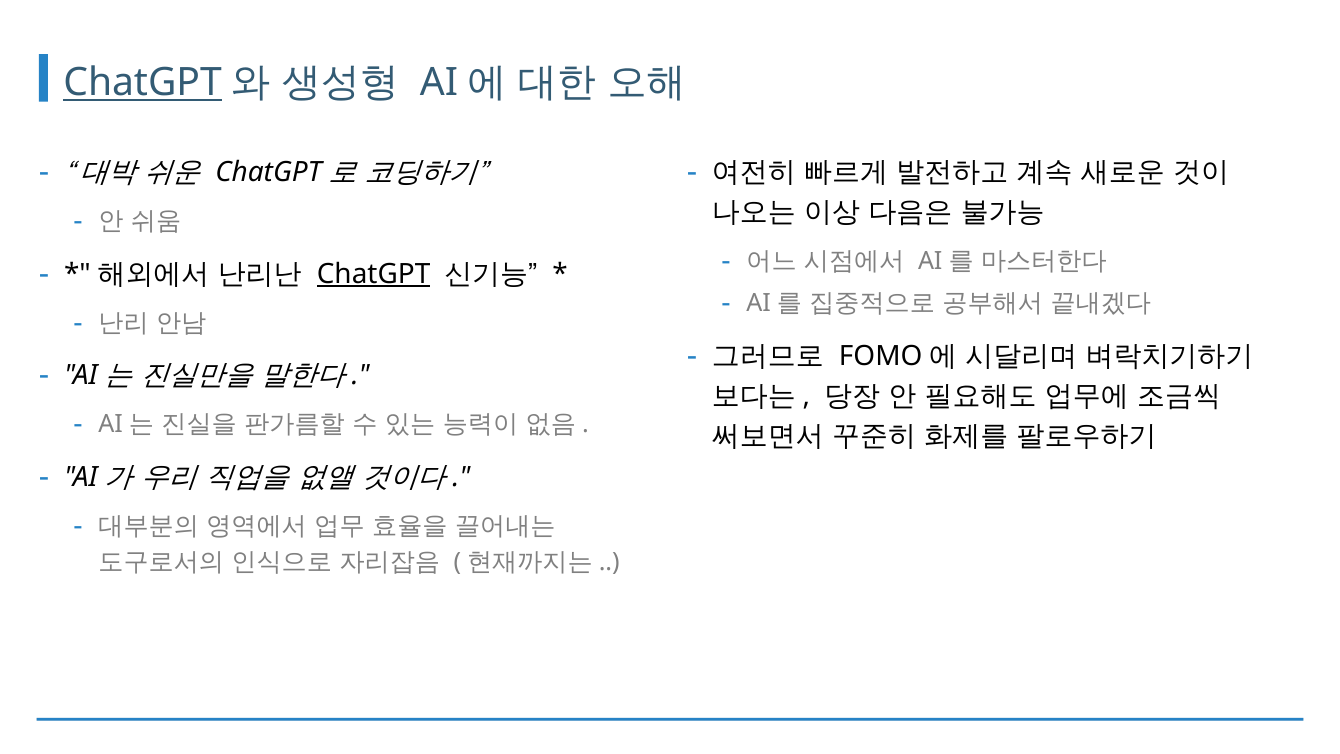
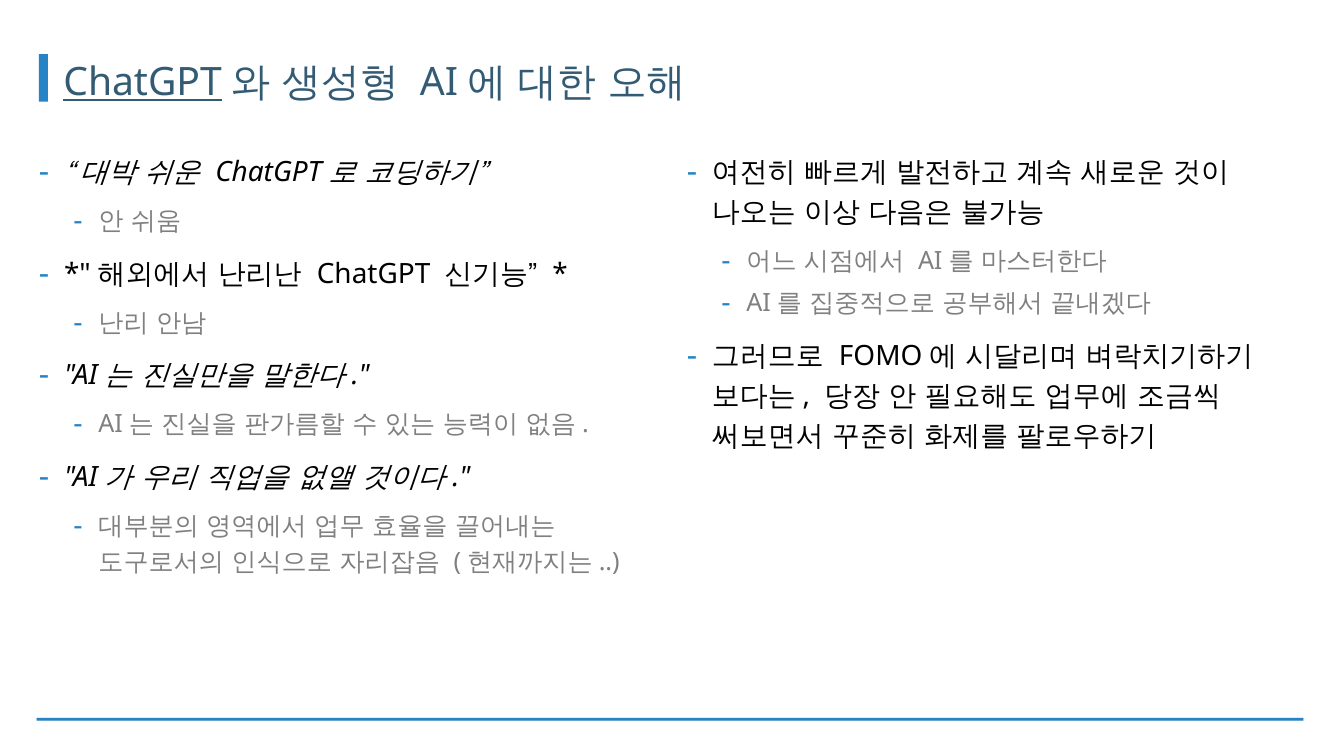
ChatGPT at (374, 274) underline: present -> none
